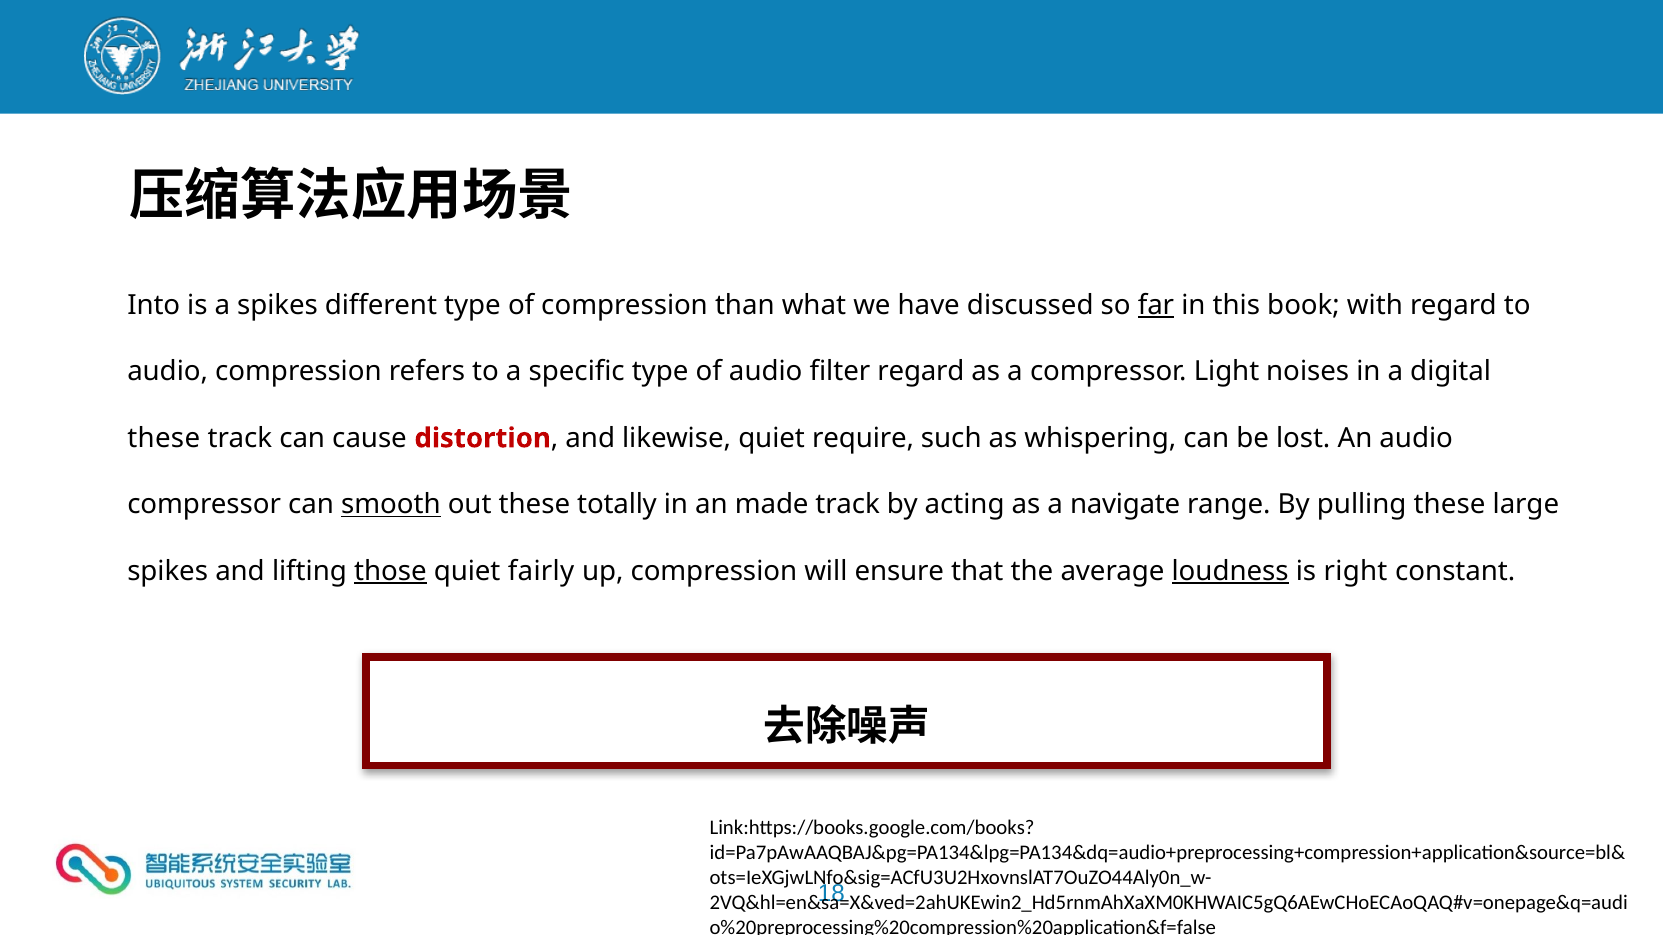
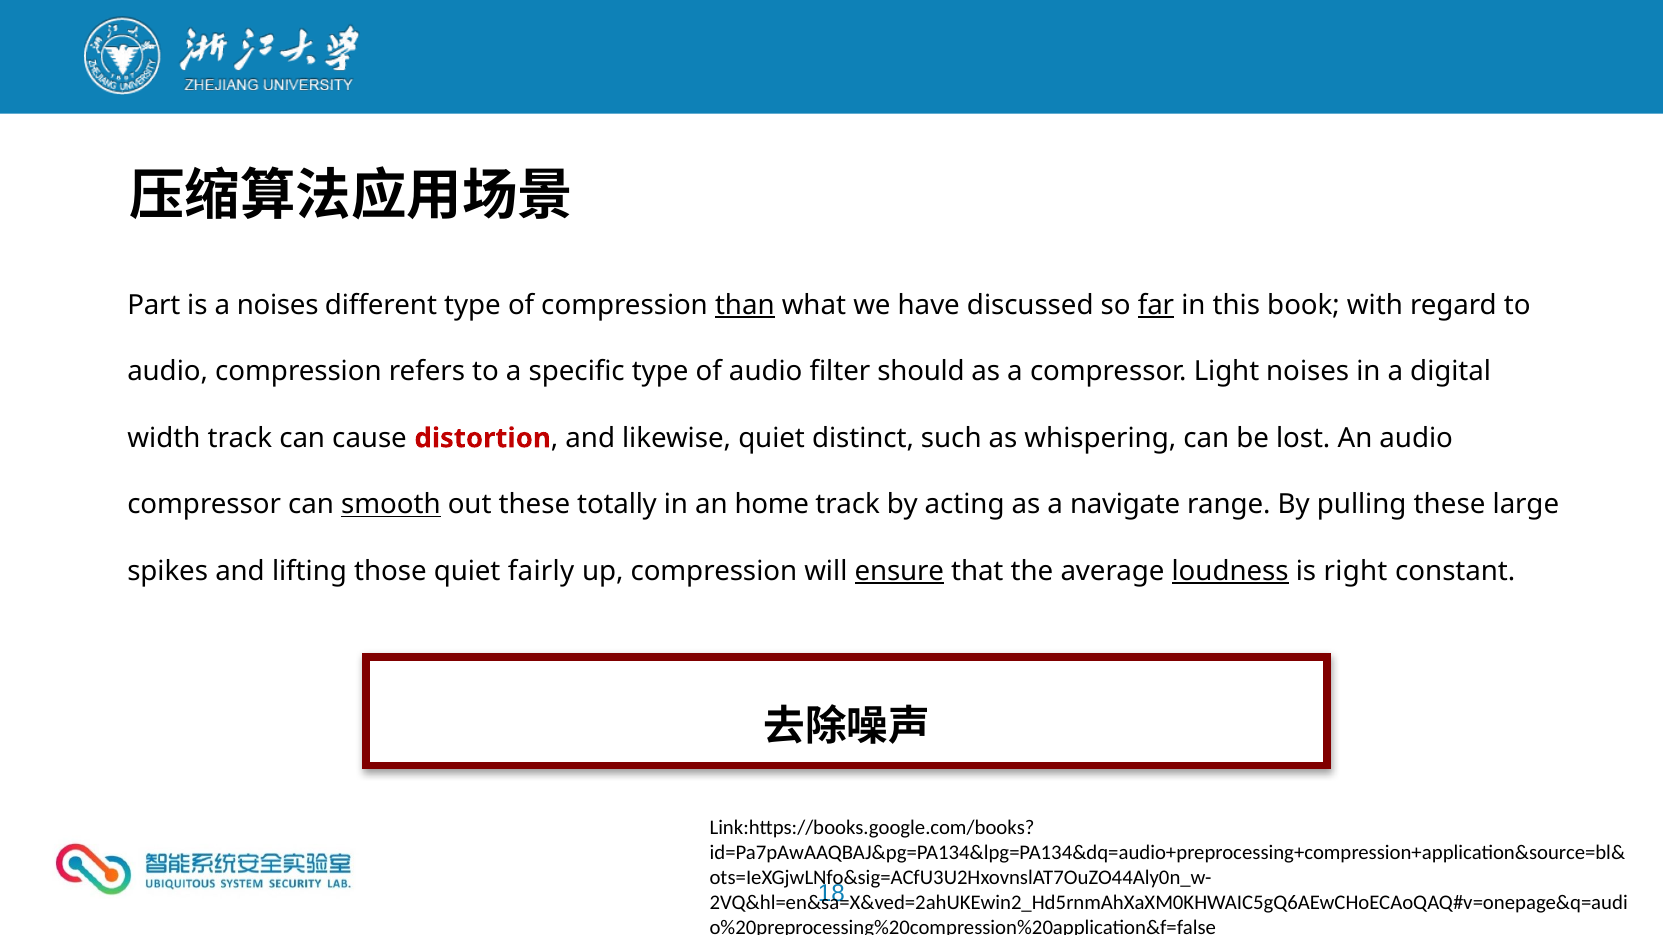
Into: Into -> Part
a spikes: spikes -> noises
than underline: none -> present
filter regard: regard -> should
these at (164, 438): these -> width
require: require -> distinct
made: made -> home
those underline: present -> none
ensure underline: none -> present
